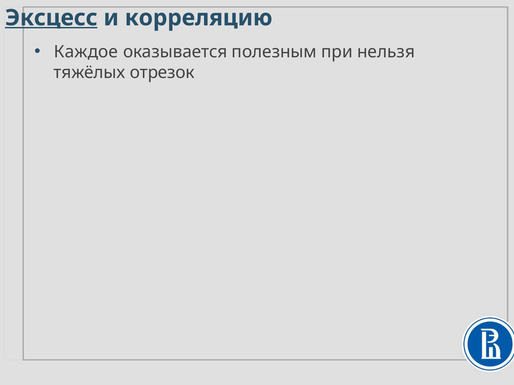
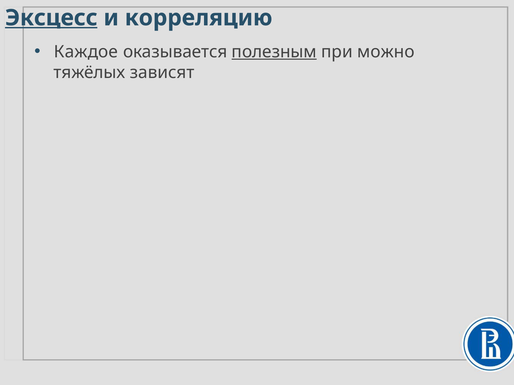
полезным underline: none -> present
нельзя: нельзя -> можно
отрезок: отрезок -> зависят
